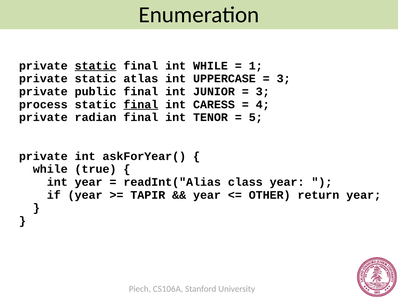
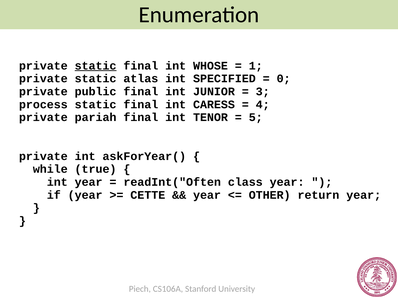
int WHILE: WHILE -> WHOSE
UPPERCASE: UPPERCASE -> SPECIFIED
3 at (284, 79): 3 -> 0
final at (141, 105) underline: present -> none
radian: radian -> pariah
readInt("Alias: readInt("Alias -> readInt("Often
TAPIR: TAPIR -> CETTE
